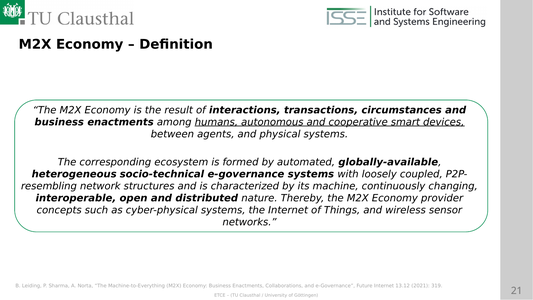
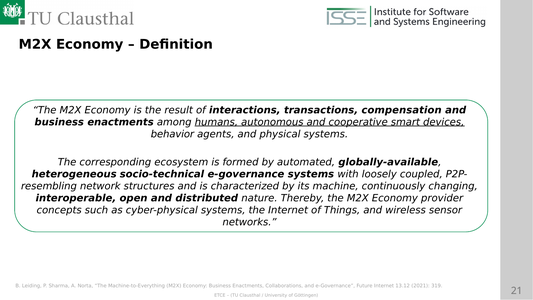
circumstances: circumstances -> compensation
between: between -> behavior
